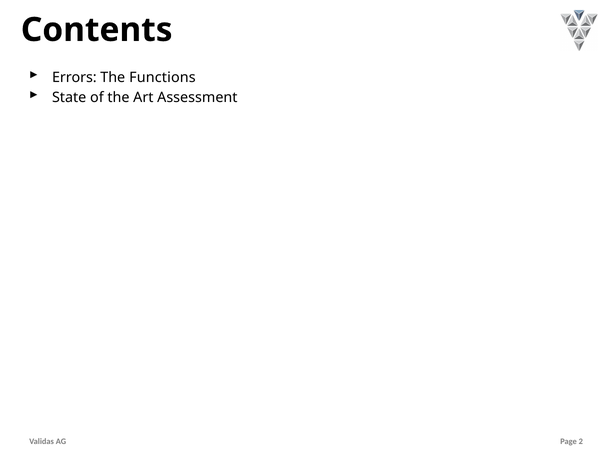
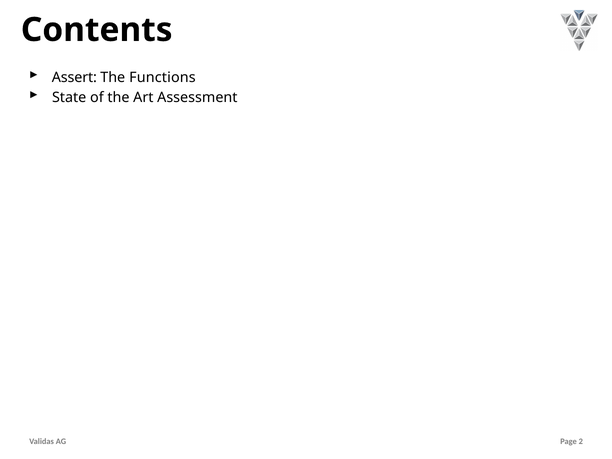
Errors: Errors -> Assert
